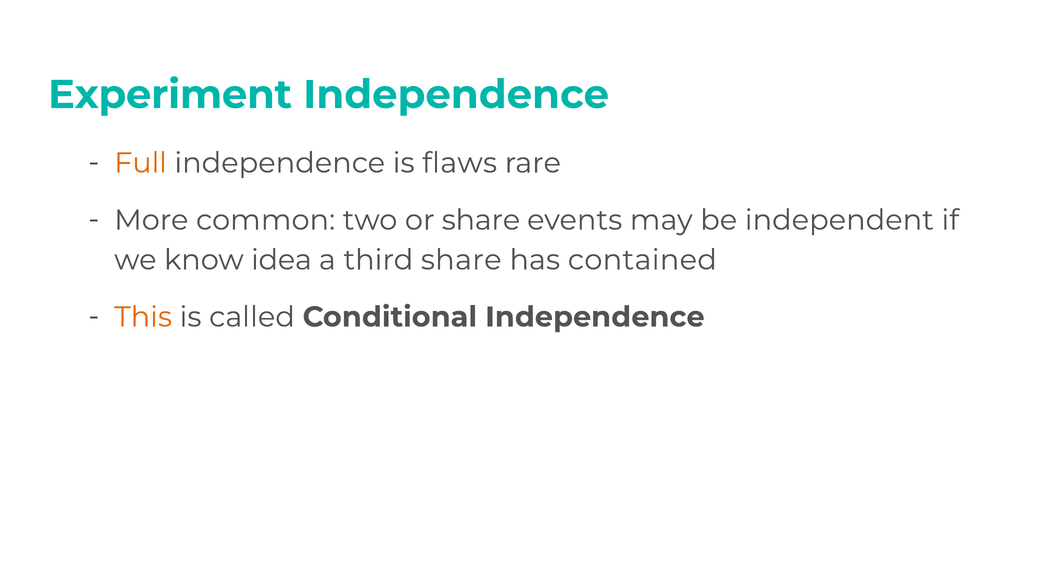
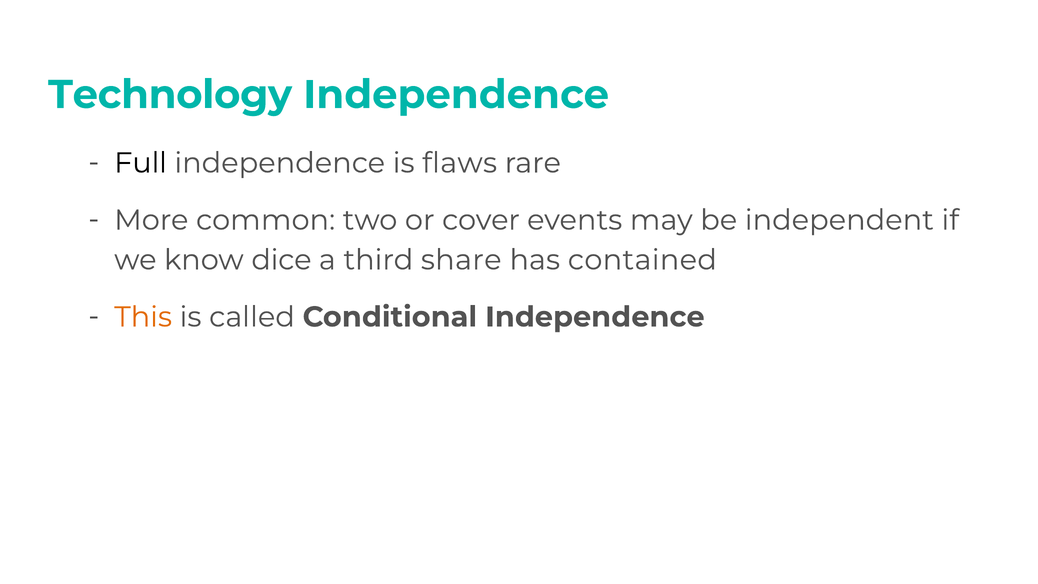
Experiment: Experiment -> Technology
Full colour: orange -> black
or share: share -> cover
idea: idea -> dice
